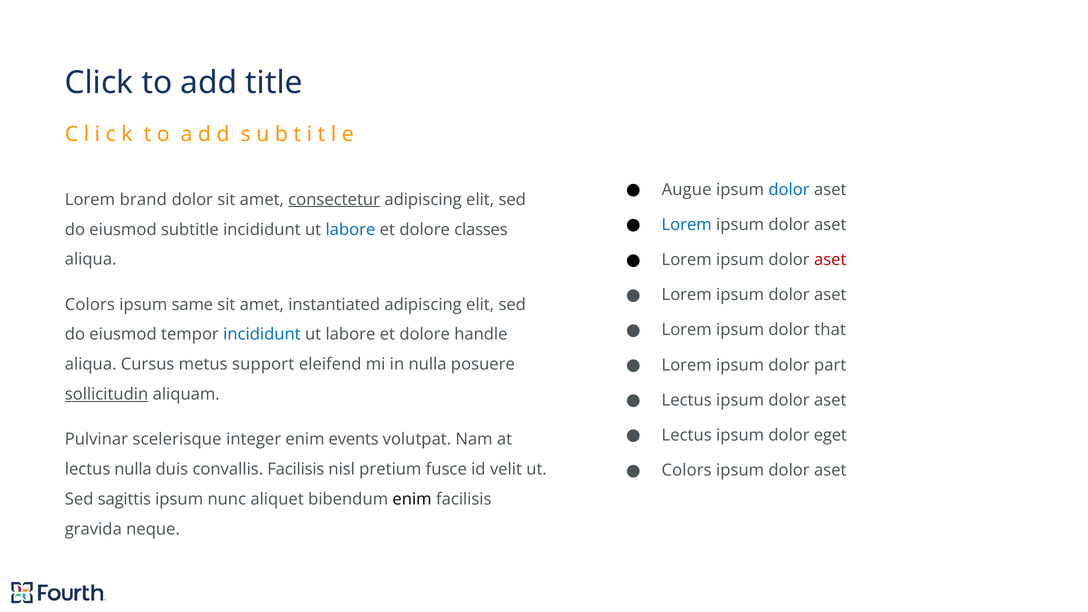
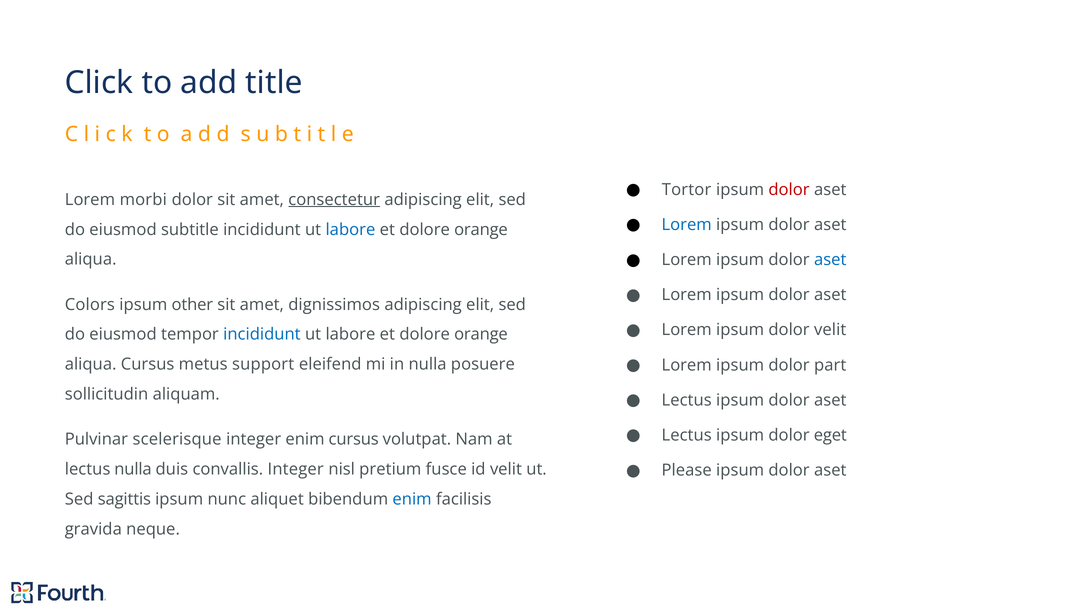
Augue: Augue -> Tortor
dolor at (789, 190) colour: blue -> red
brand: brand -> morbi
classes at (481, 230): classes -> orange
aset at (830, 260) colour: red -> blue
same: same -> other
instantiated: instantiated -> dignissimos
dolor that: that -> velit
handle at (481, 334): handle -> orange
sollicitudin underline: present -> none
enim events: events -> cursus
Colors at (687, 470): Colors -> Please
convallis Facilisis: Facilisis -> Integer
enim at (412, 499) colour: black -> blue
